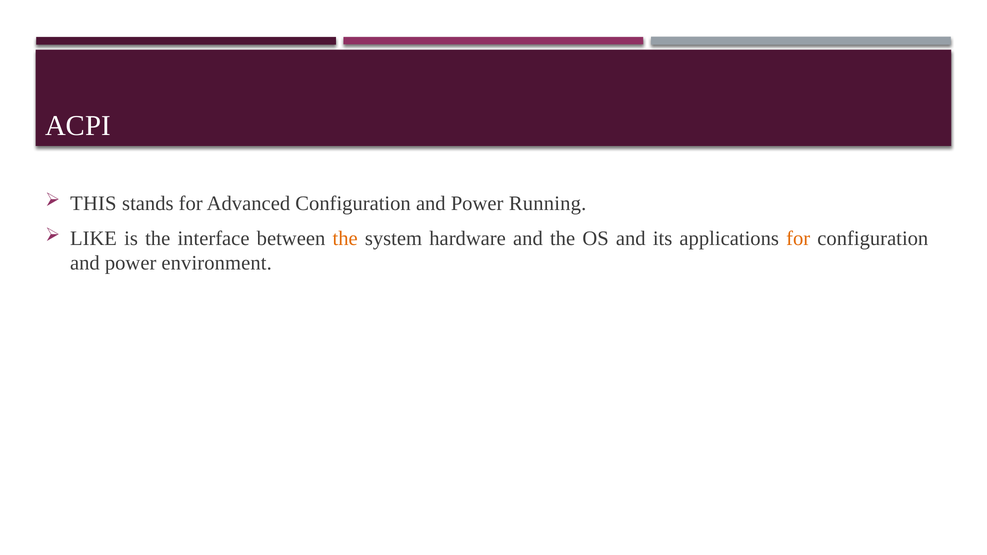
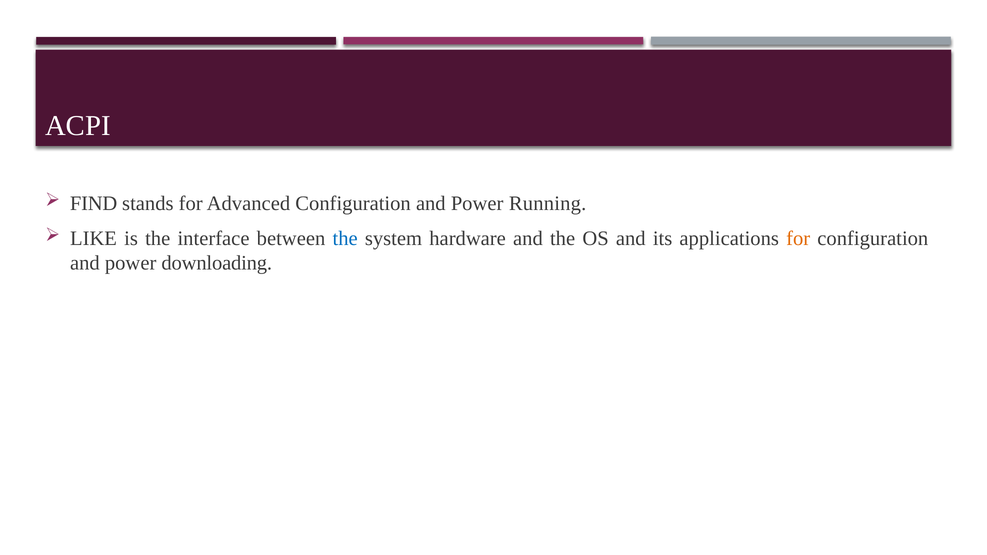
THIS: THIS -> FIND
the at (345, 238) colour: orange -> blue
environment: environment -> downloading
